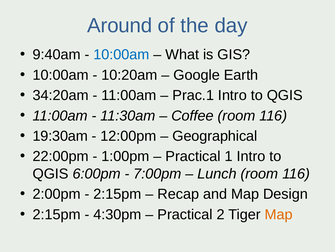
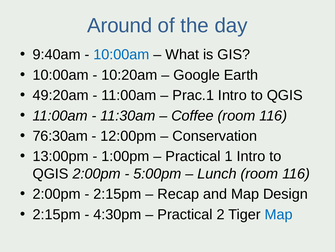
34:20am: 34:20am -> 49:20am
19:30am: 19:30am -> 76:30am
Geographical: Geographical -> Conservation
22:00pm: 22:00pm -> 13:00pm
QGIS 6:00pm: 6:00pm -> 2:00pm
7:00pm: 7:00pm -> 5:00pm
Map at (279, 214) colour: orange -> blue
